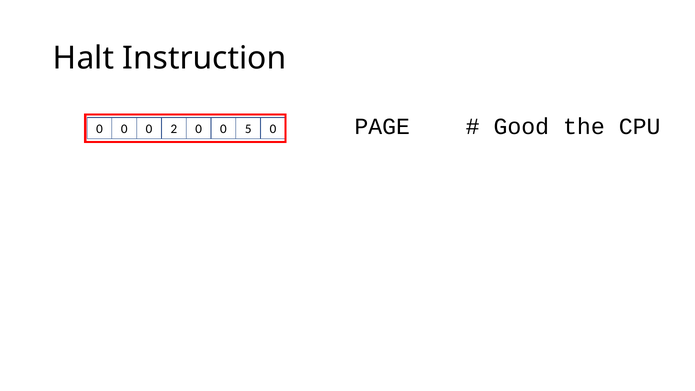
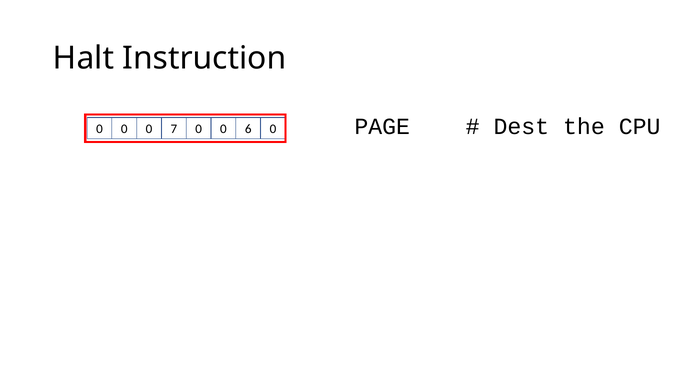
2: 2 -> 7
5: 5 -> 6
Good: Good -> Dest
